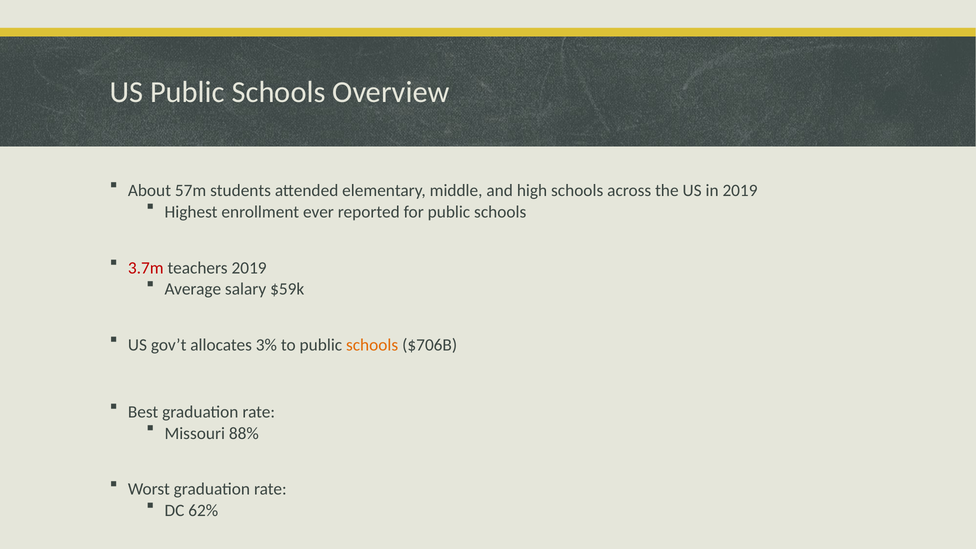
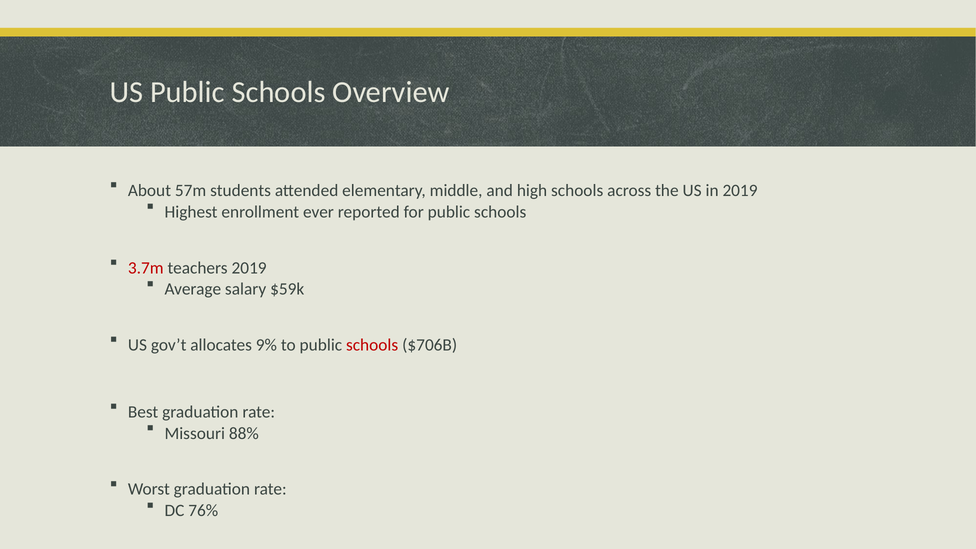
3%: 3% -> 9%
schools at (372, 345) colour: orange -> red
62%: 62% -> 76%
